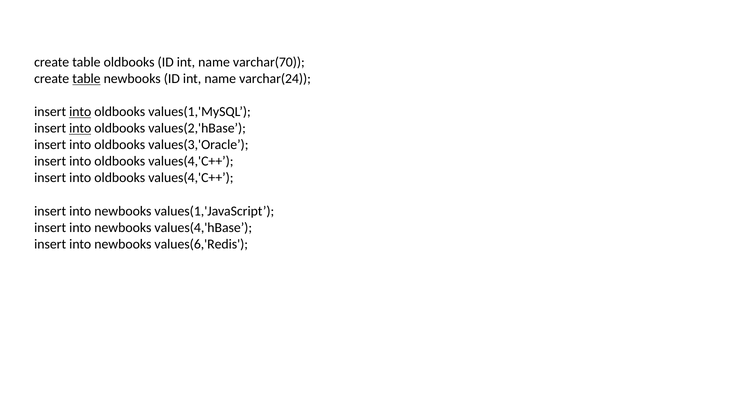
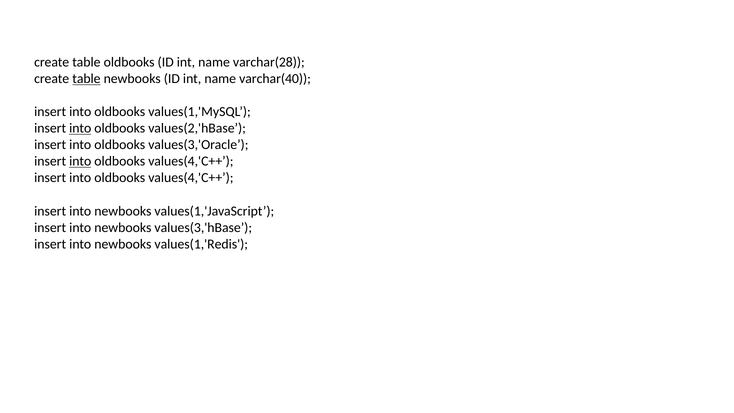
varchar(70: varchar(70 -> varchar(28
varchar(24: varchar(24 -> varchar(40
into at (80, 112) underline: present -> none
into at (80, 161) underline: none -> present
values(4,'hBase: values(4,'hBase -> values(3,'hBase
values(6,'Redis: values(6,'Redis -> values(1,'Redis
